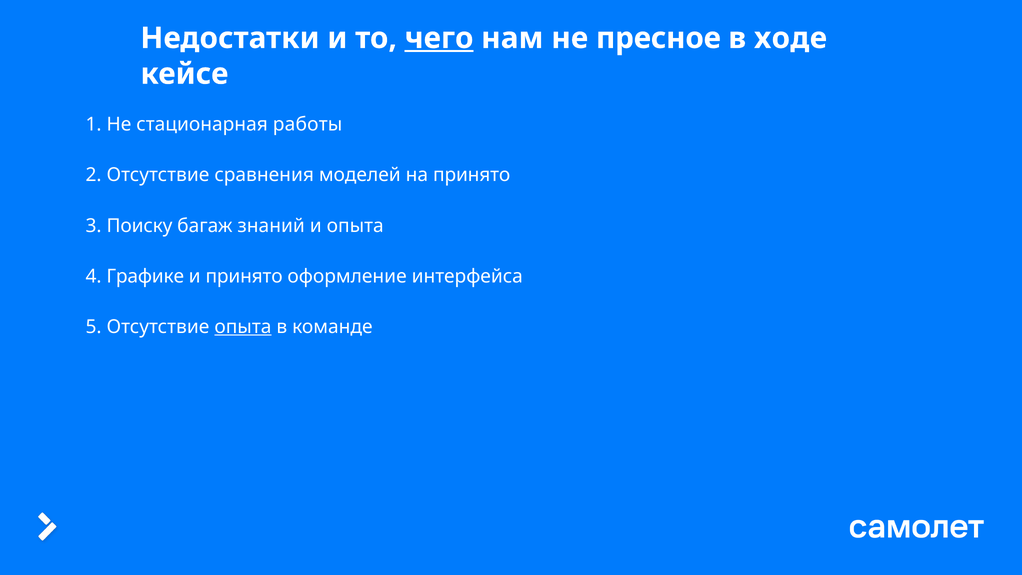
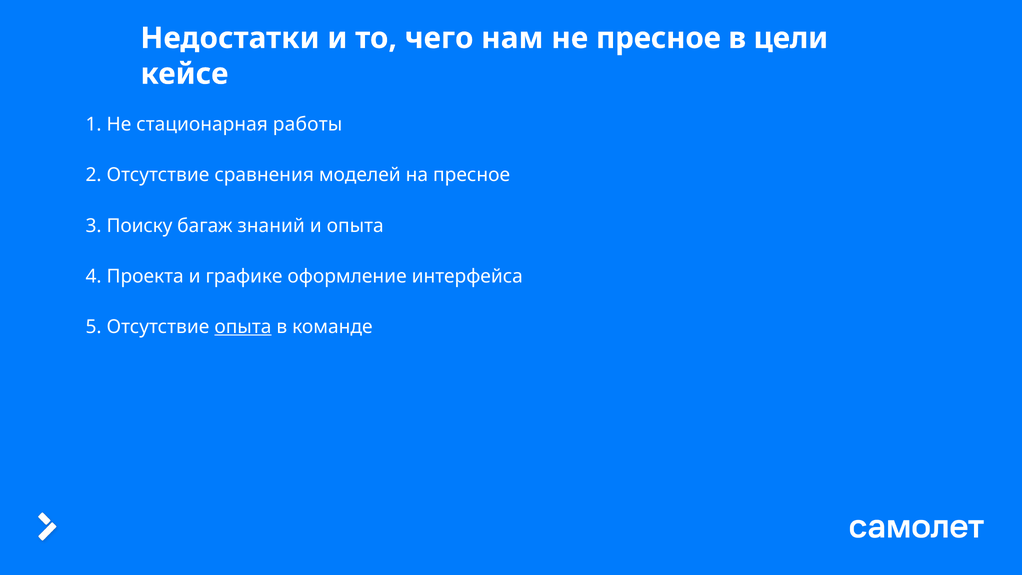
чего underline: present -> none
ходе: ходе -> цели
на принято: принято -> пресное
Графике: Графике -> Проекта
и принято: принято -> графике
